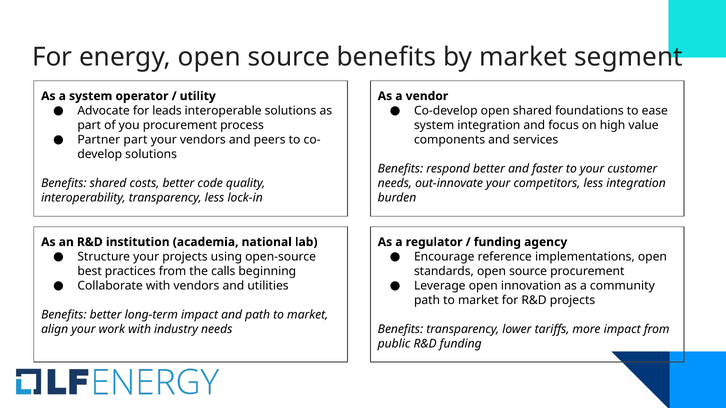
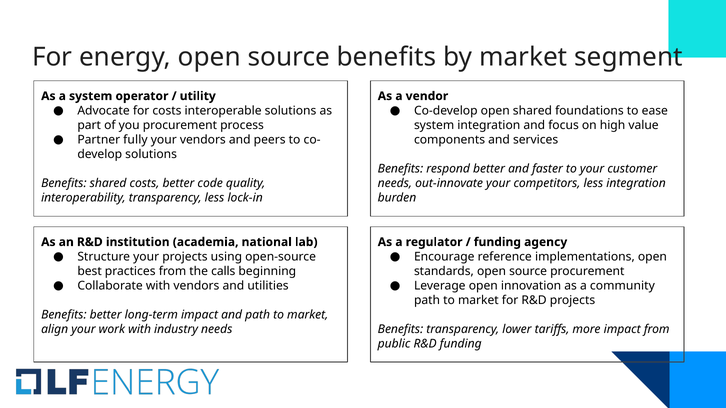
for leads: leads -> costs
Partner part: part -> fully
